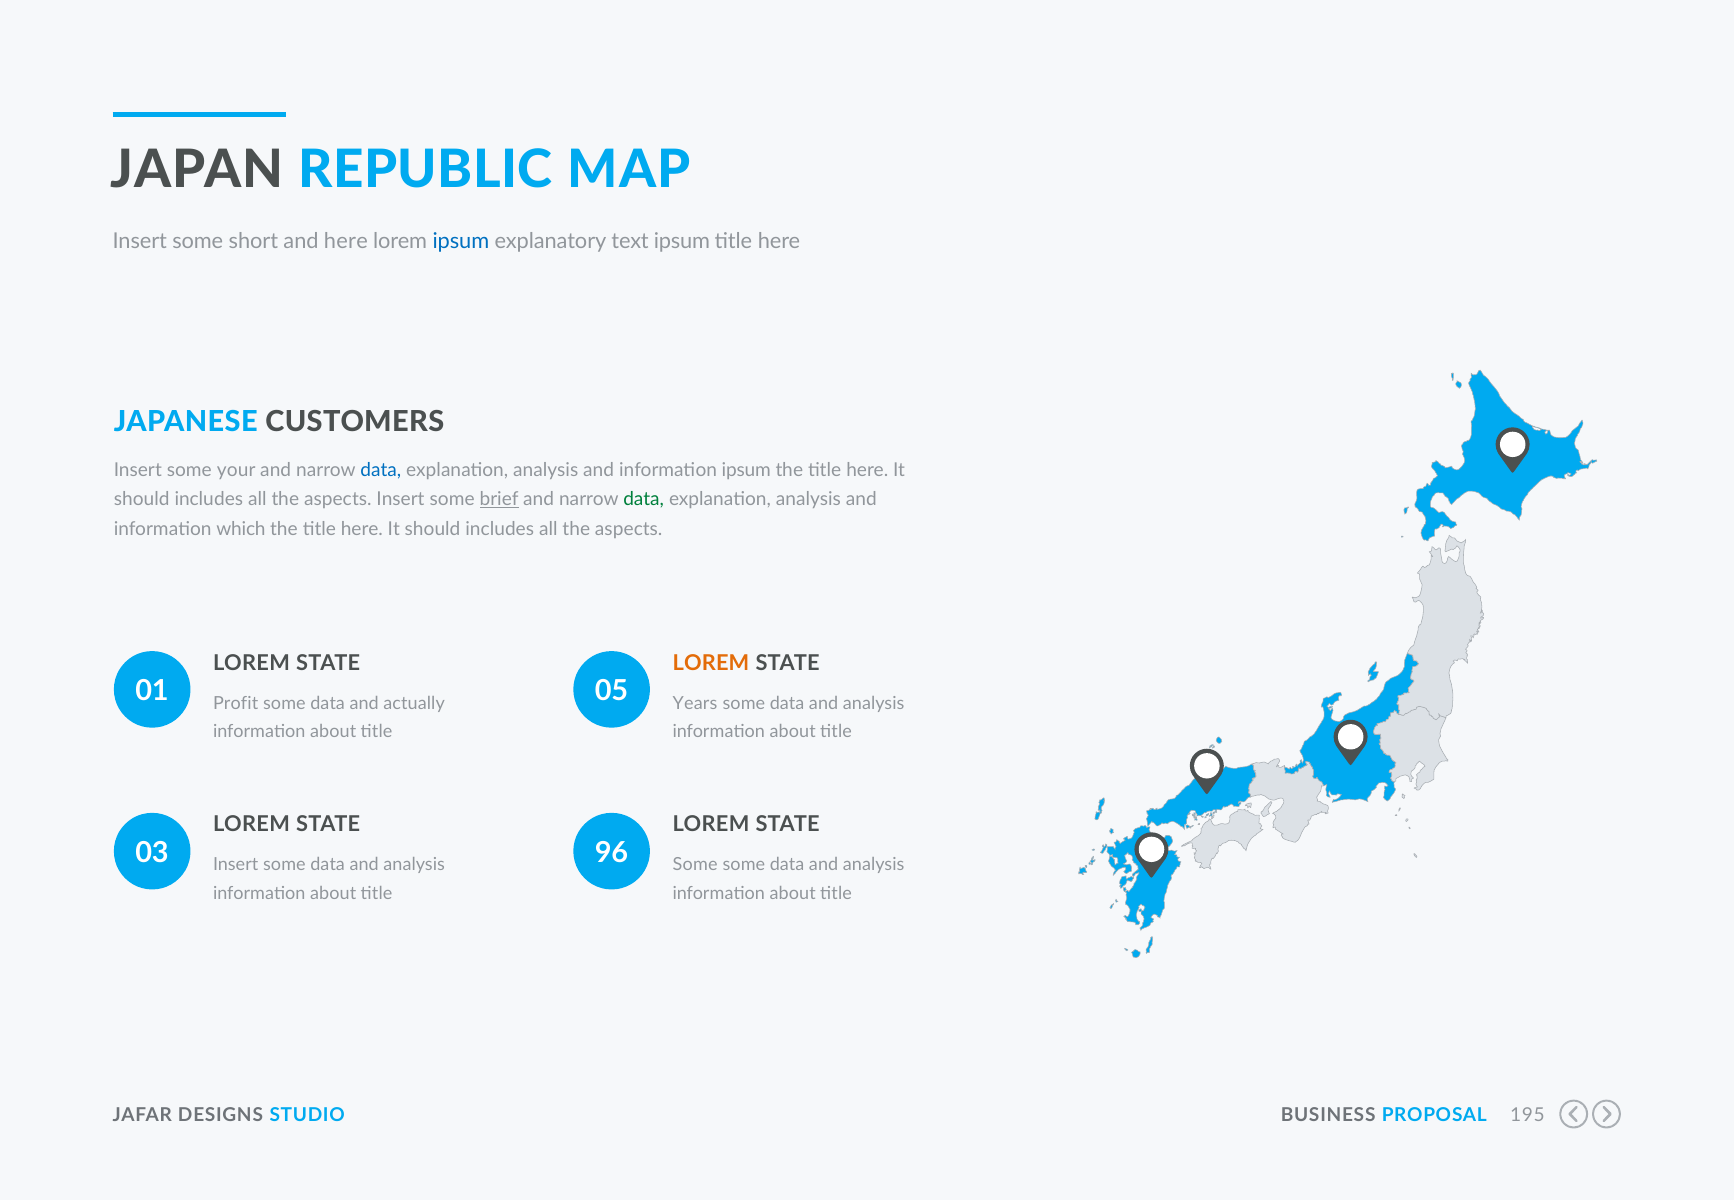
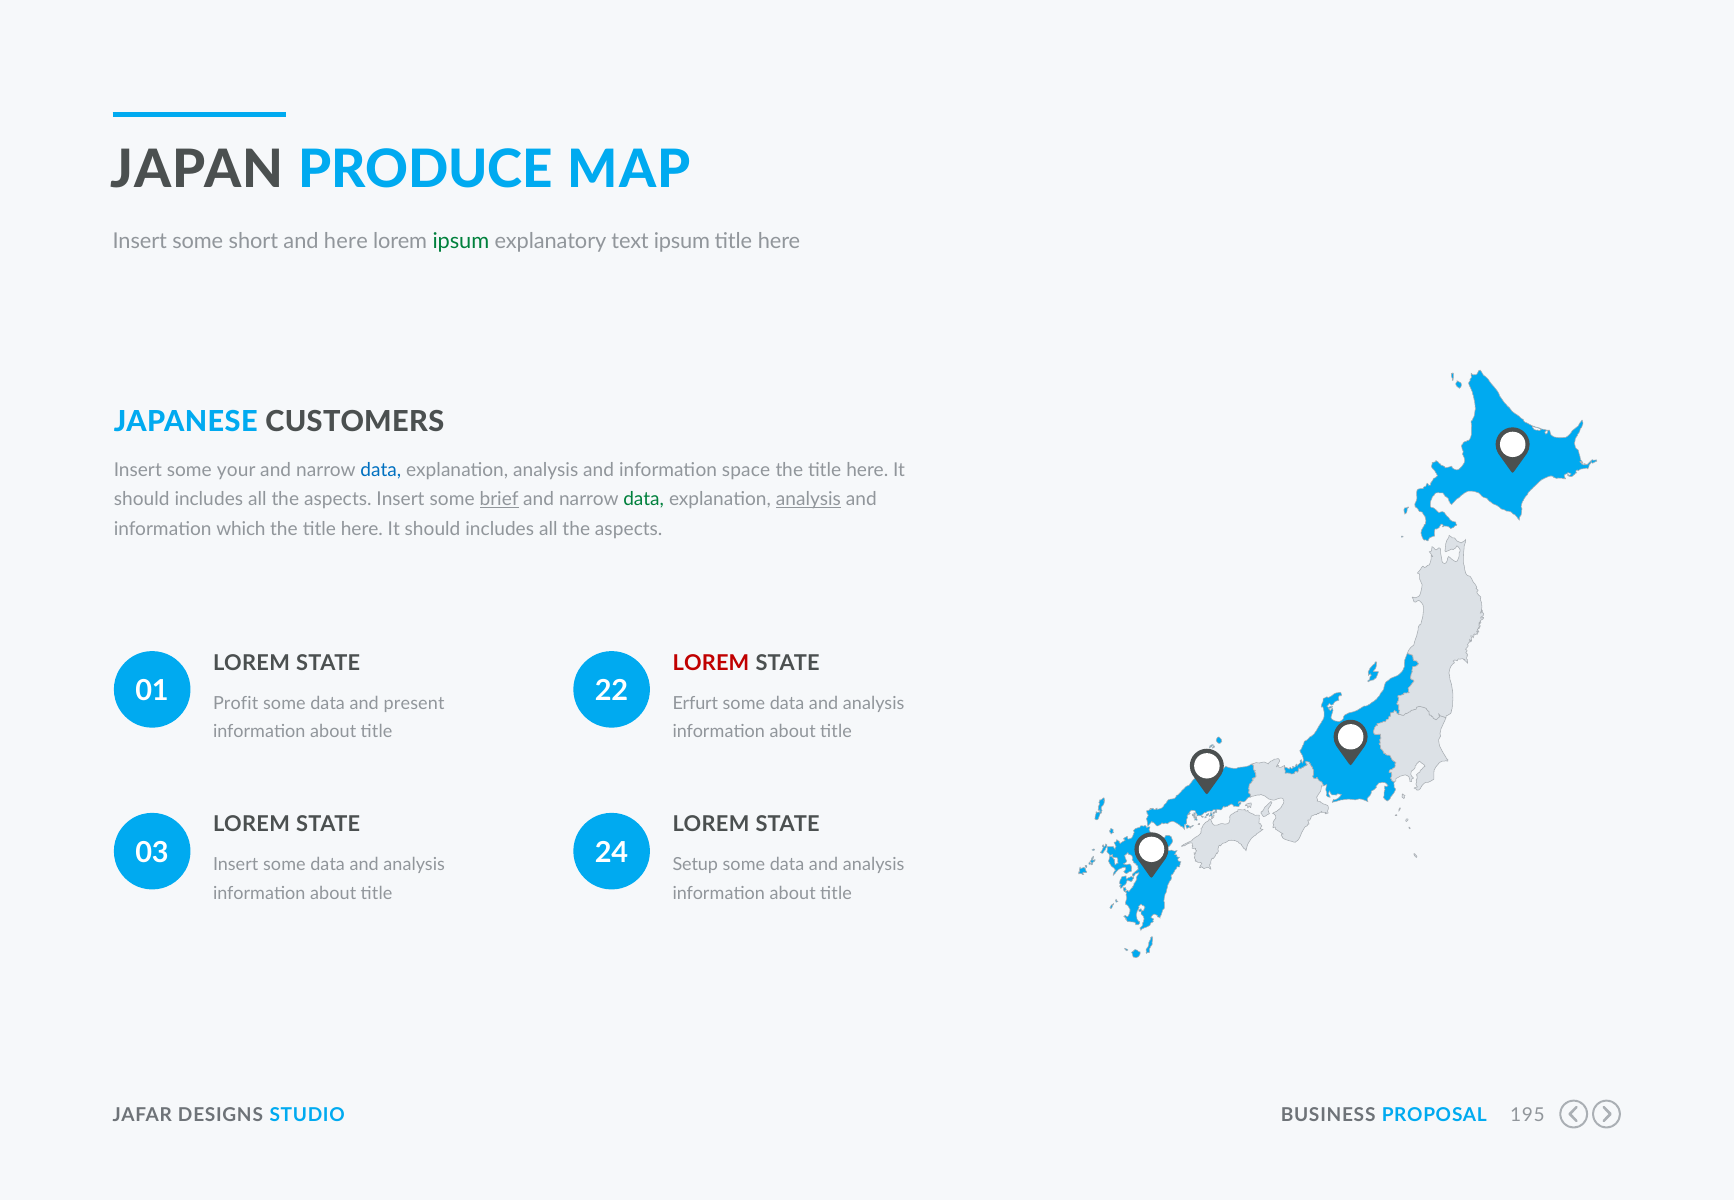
REPUBLIC: REPUBLIC -> PRODUCE
ipsum at (461, 241) colour: blue -> green
information ipsum: ipsum -> space
analysis at (808, 500) underline: none -> present
LOREM at (711, 663) colour: orange -> red
05: 05 -> 22
actually: actually -> present
Years: Years -> Erfurt
96: 96 -> 24
Some at (695, 865): Some -> Setup
